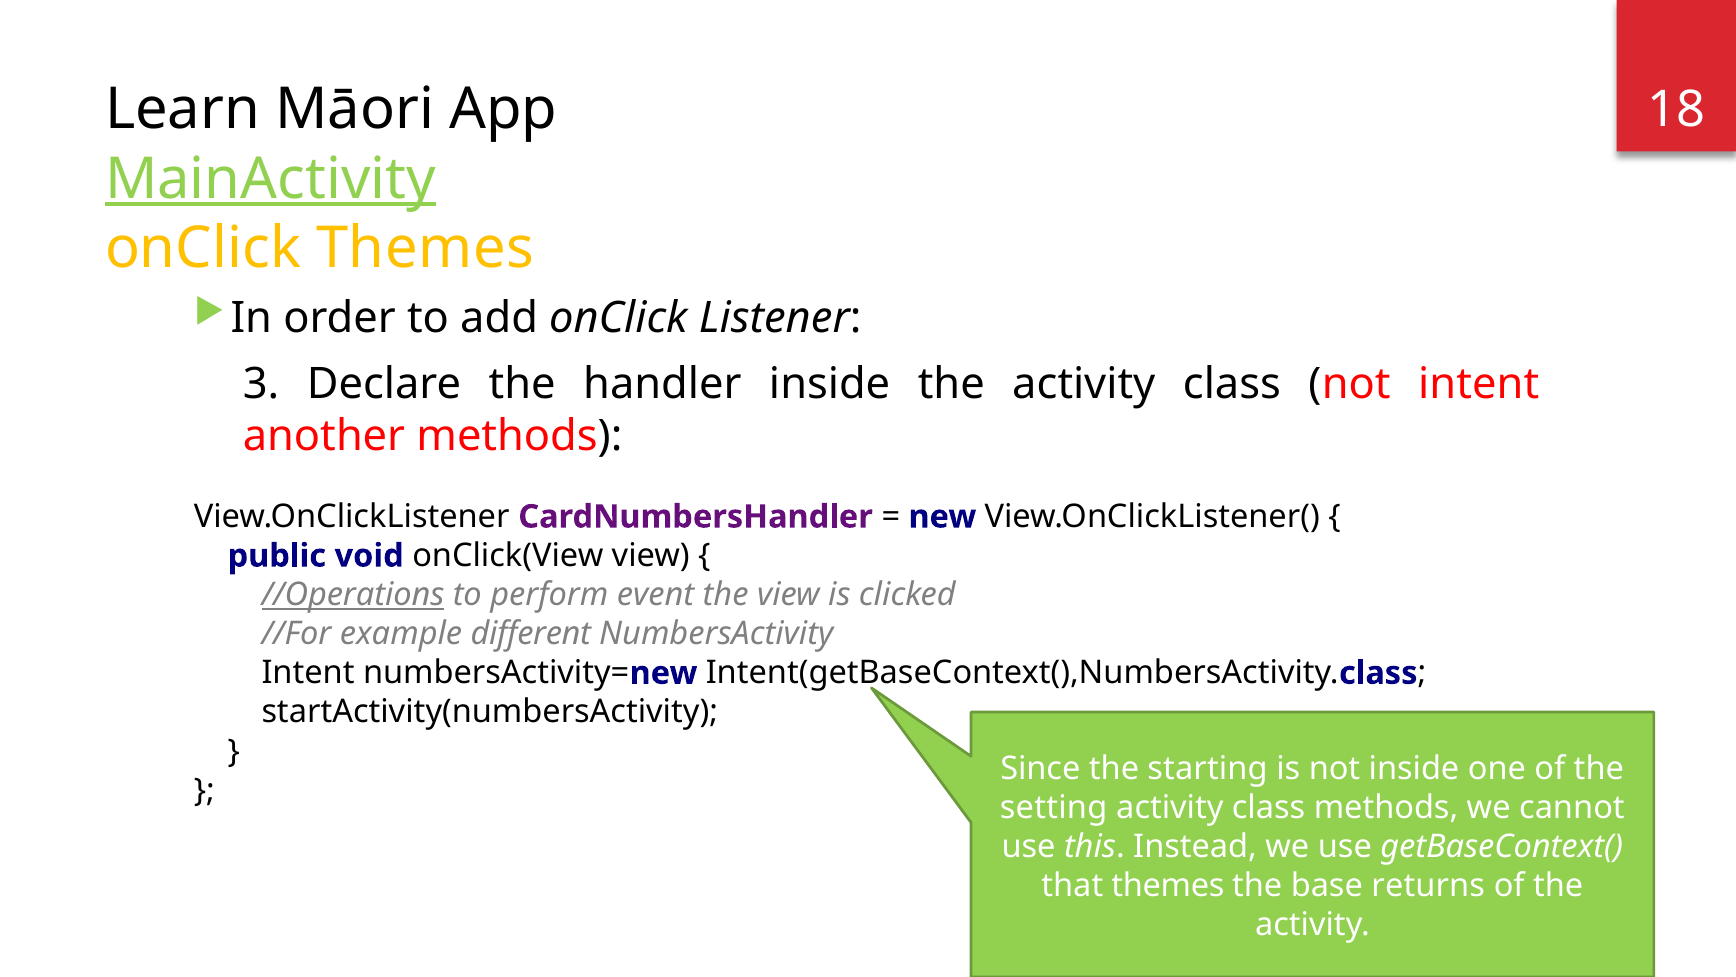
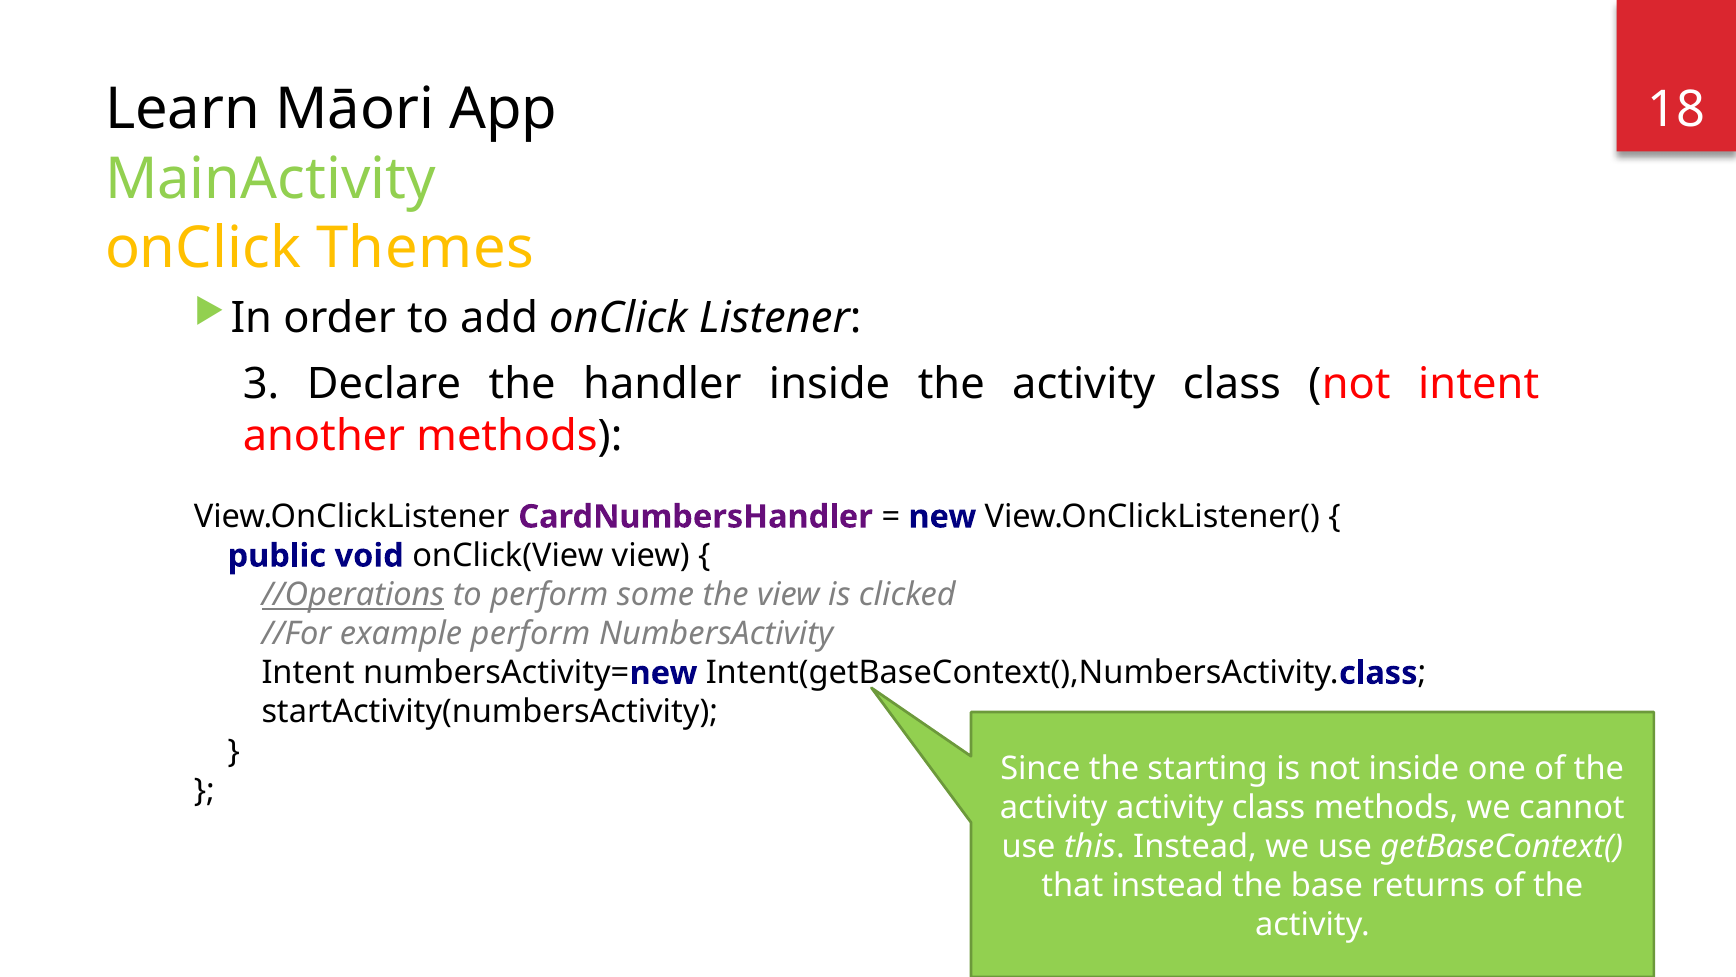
MainActivity underline: present -> none
event: event -> some
example different: different -> perform
setting at (1054, 807): setting -> activity
that themes: themes -> instead
